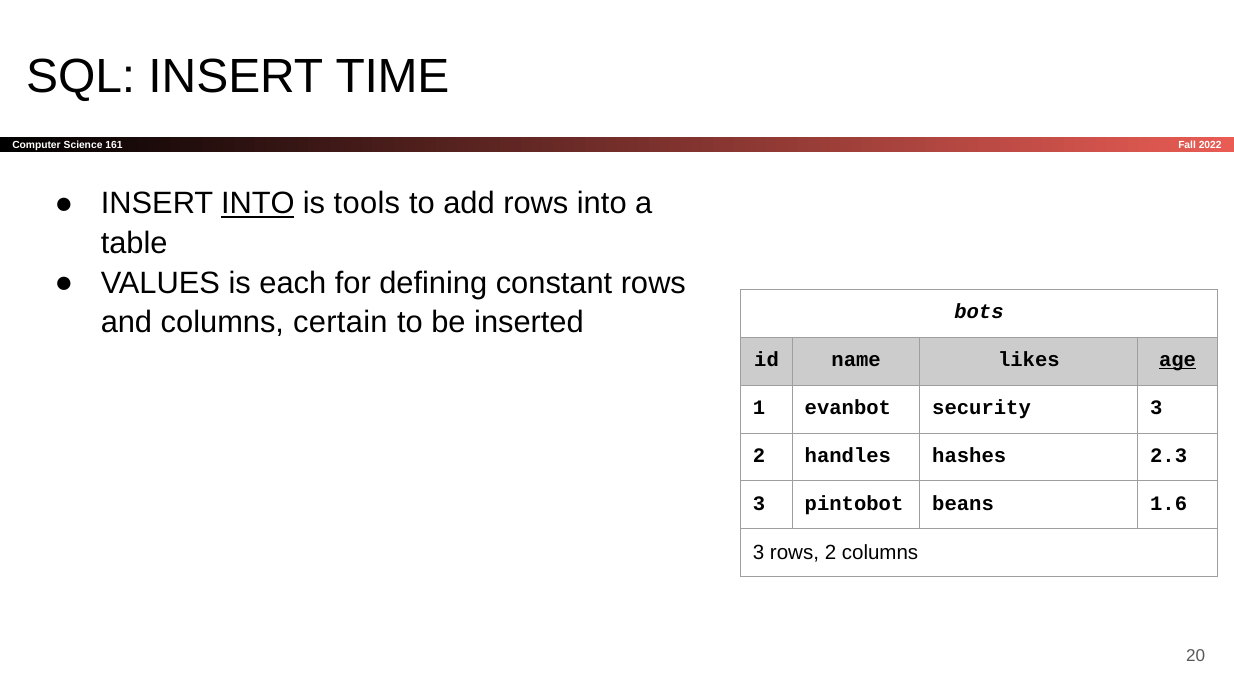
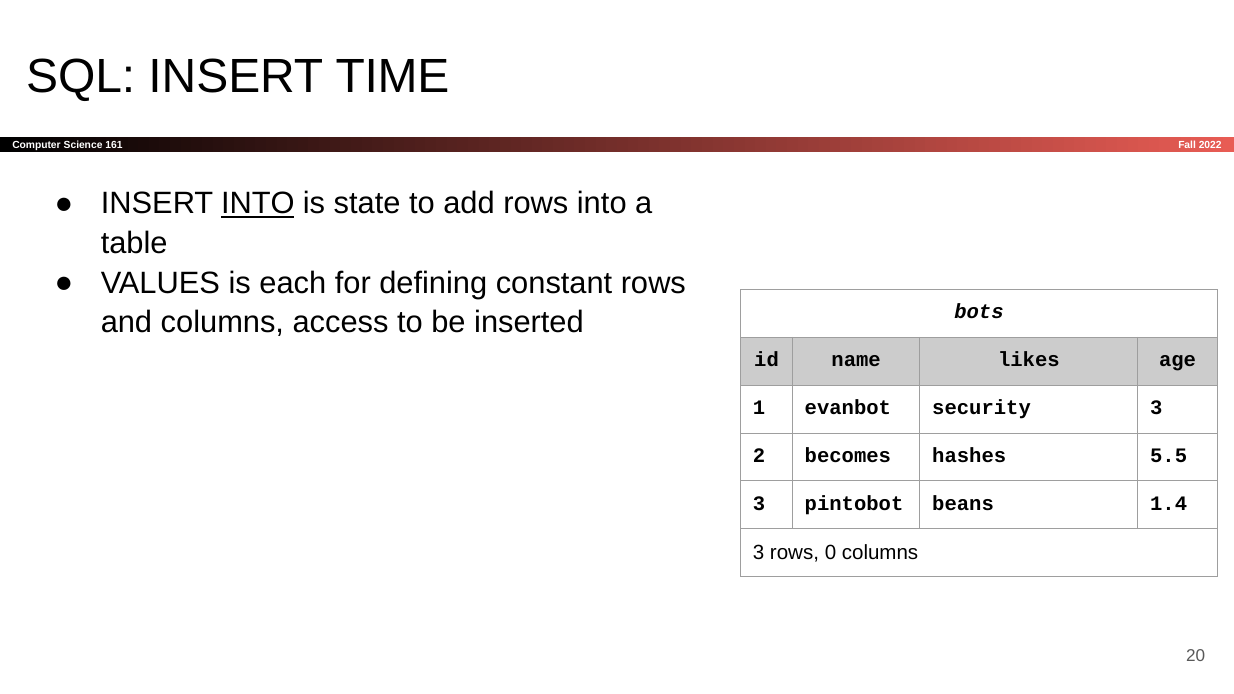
tools: tools -> state
certain: certain -> access
age underline: present -> none
handles: handles -> becomes
2.3: 2.3 -> 5.5
1.6: 1.6 -> 1.4
rows 2: 2 -> 0
